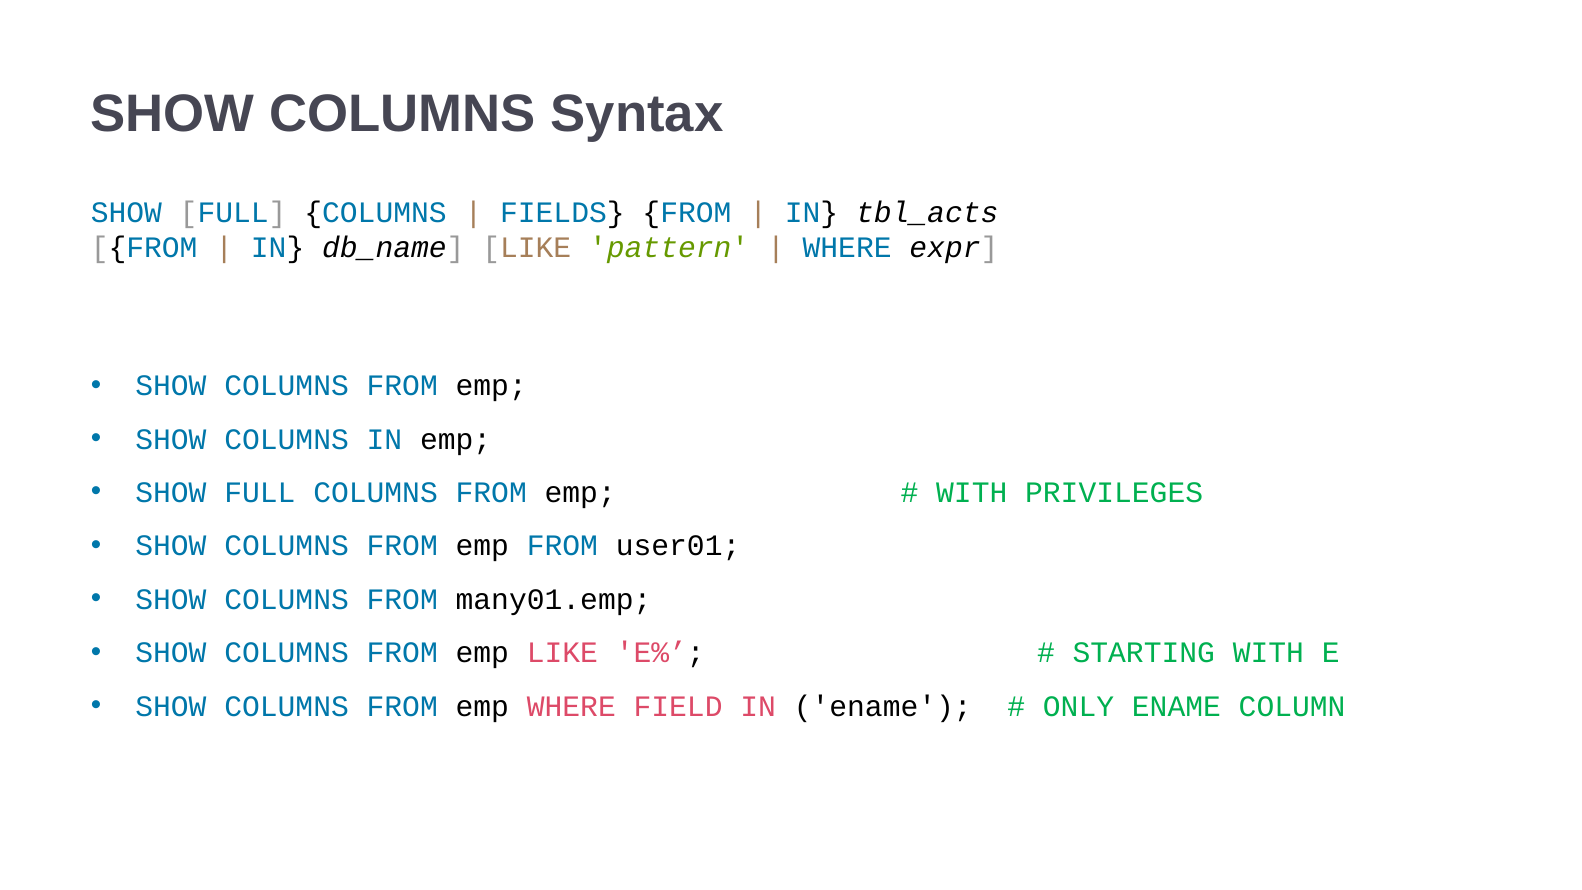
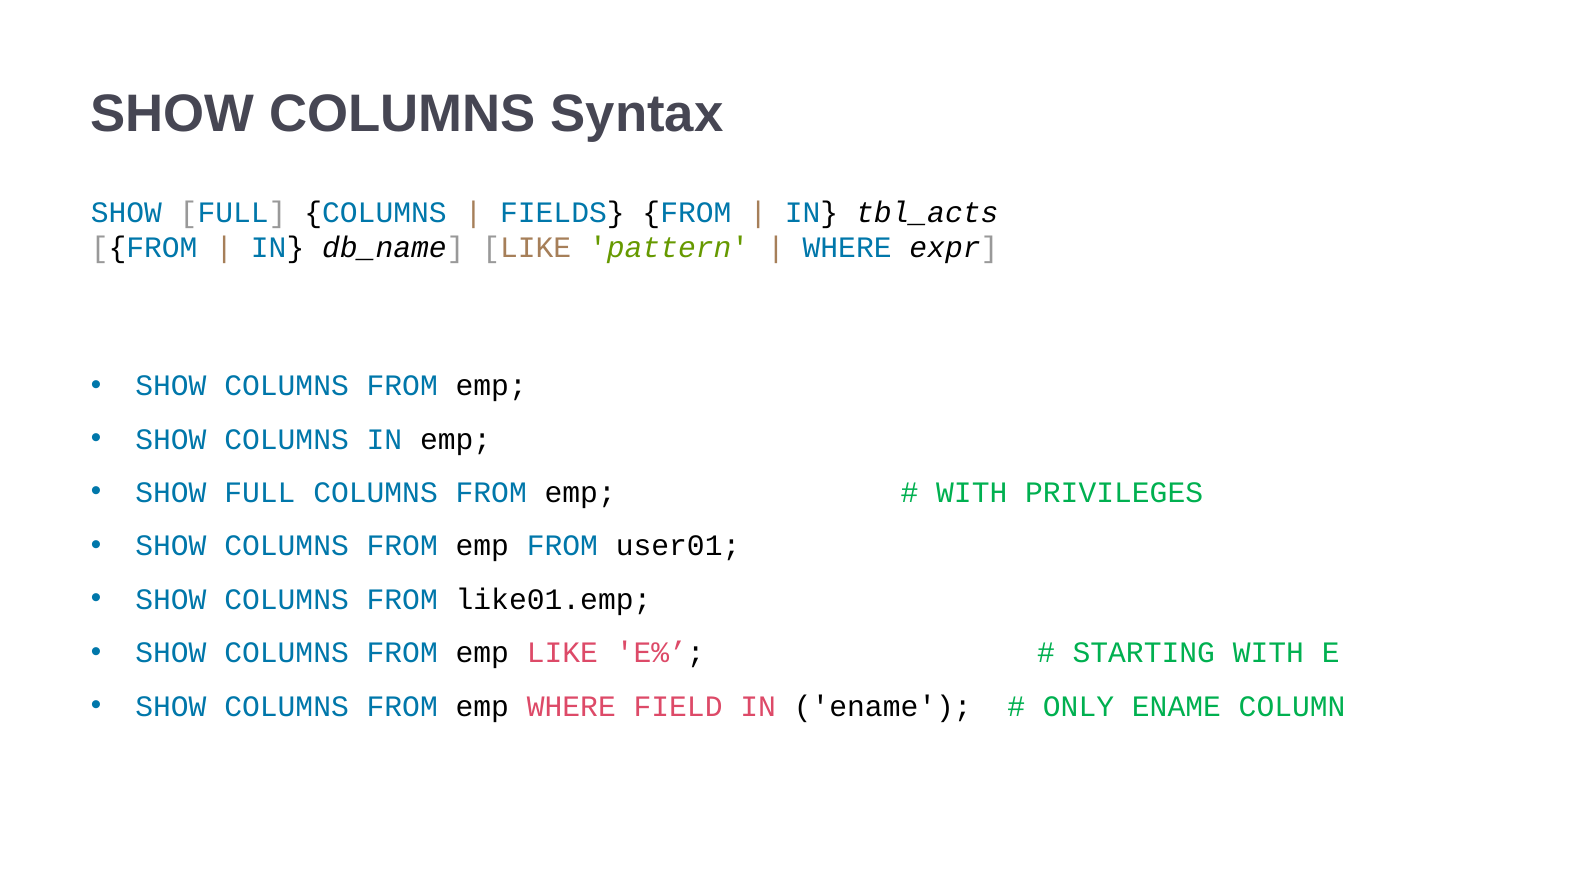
many01.emp: many01.emp -> like01.emp
